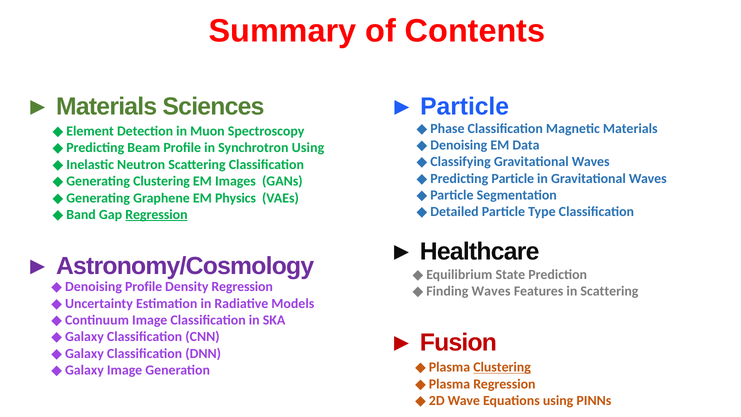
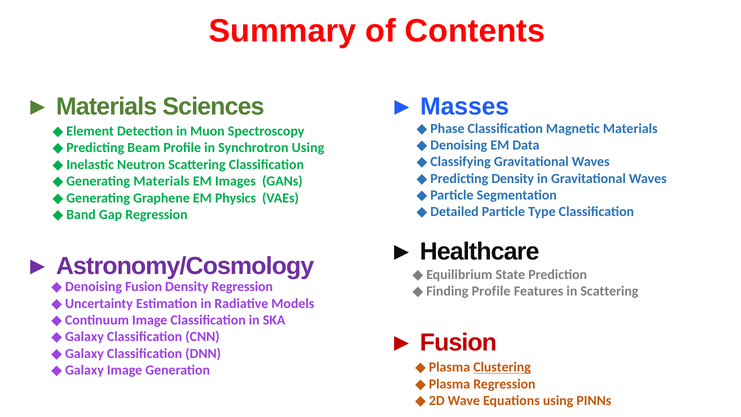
Particle at (465, 107): Particle -> Masses
Particle at (513, 178): Particle -> Density
Clustering at (162, 181): Clustering -> Materials
Regression at (156, 214) underline: present -> none
Profile at (144, 287): Profile -> Fusion
Waves at (491, 291): Waves -> Profile
